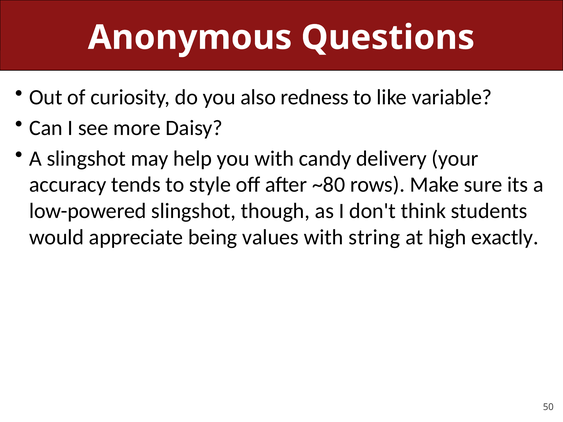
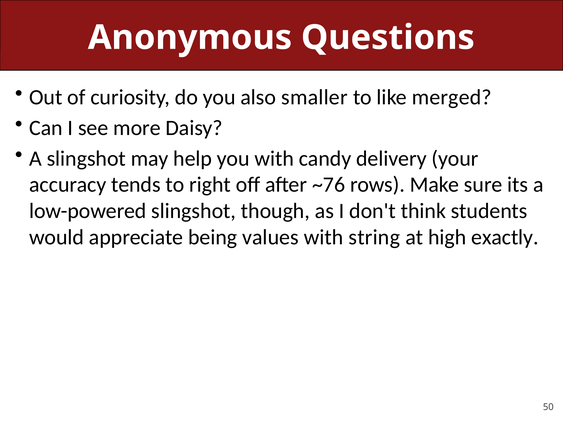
redness: redness -> smaller
variable: variable -> merged
style: style -> right
~80: ~80 -> ~76
